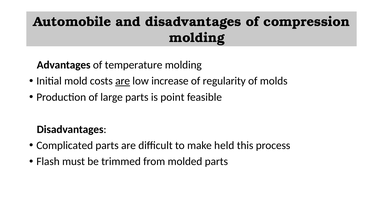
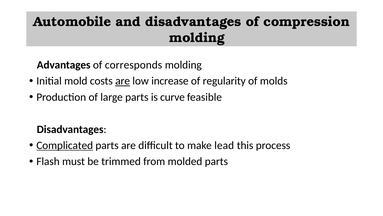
temperature: temperature -> corresponds
point: point -> curve
Complicated underline: none -> present
held: held -> lead
